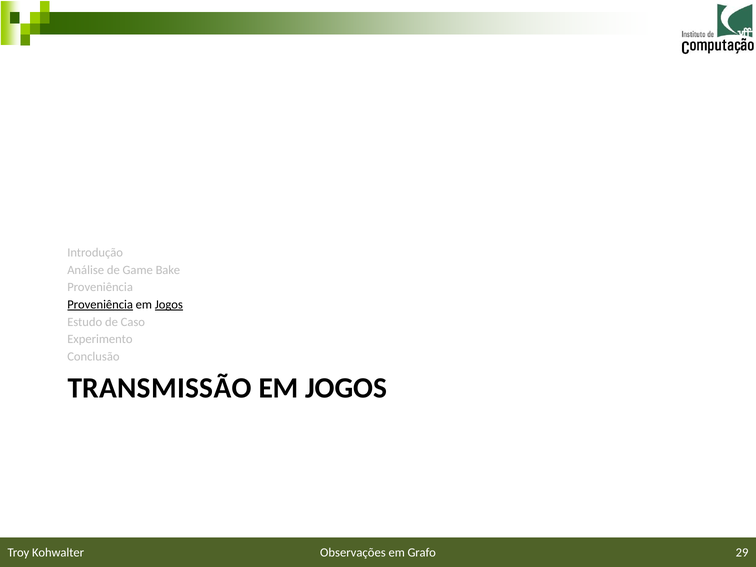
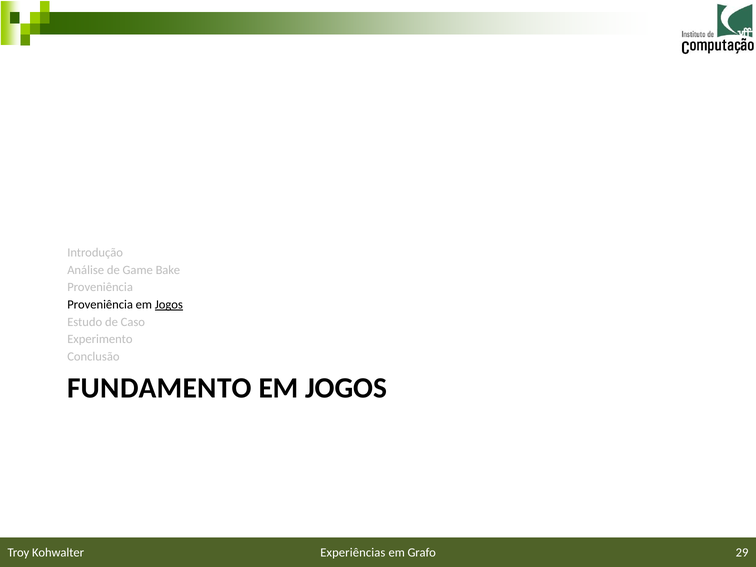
Proveniência at (100, 305) underline: present -> none
TRANSMISSÃO: TRANSMISSÃO -> FUNDAMENTO
Observações: Observações -> Experiências
